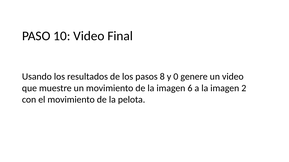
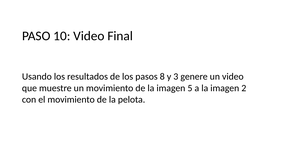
0: 0 -> 3
6: 6 -> 5
